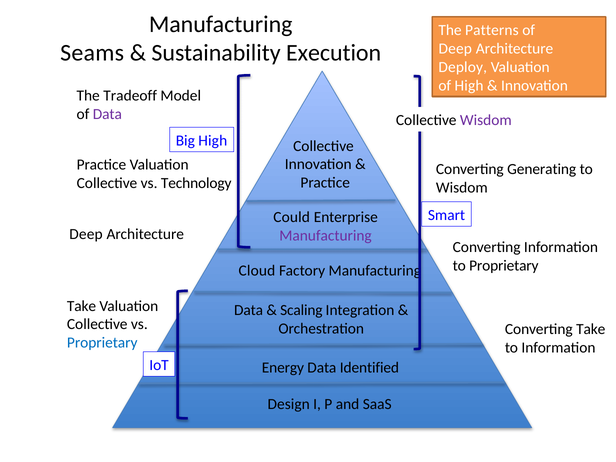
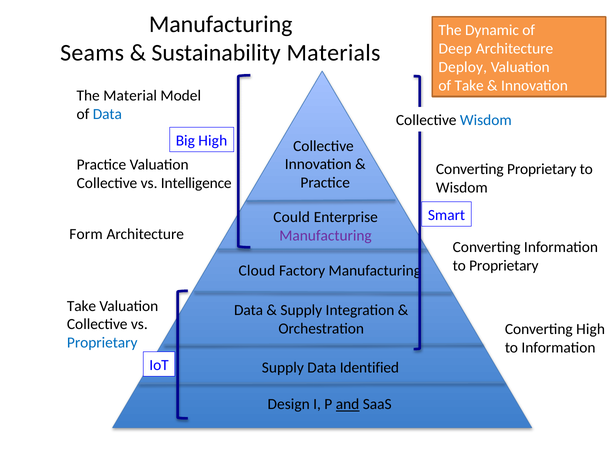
Patterns: Patterns -> Dynamic
Execution: Execution -> Materials
of High: High -> Take
Tradeoff: Tradeoff -> Material
Data at (107, 114) colour: purple -> blue
Wisdom at (486, 120) colour: purple -> blue
Converting Generating: Generating -> Proprietary
Technology: Technology -> Intelligence
Deep at (86, 234): Deep -> Form
Scaling at (301, 310): Scaling -> Supply
Converting Take: Take -> High
Energy at (283, 368): Energy -> Supply
and underline: none -> present
